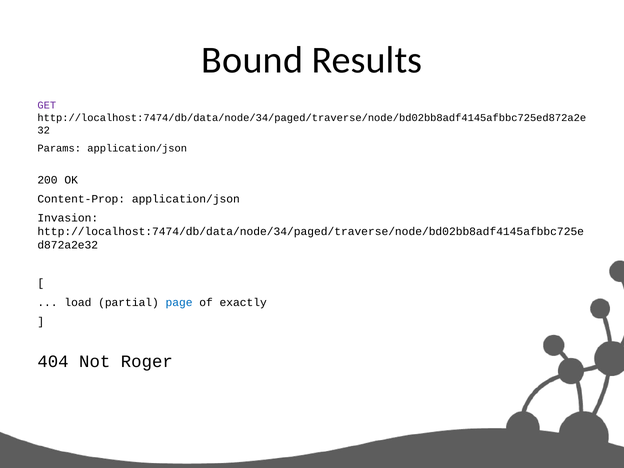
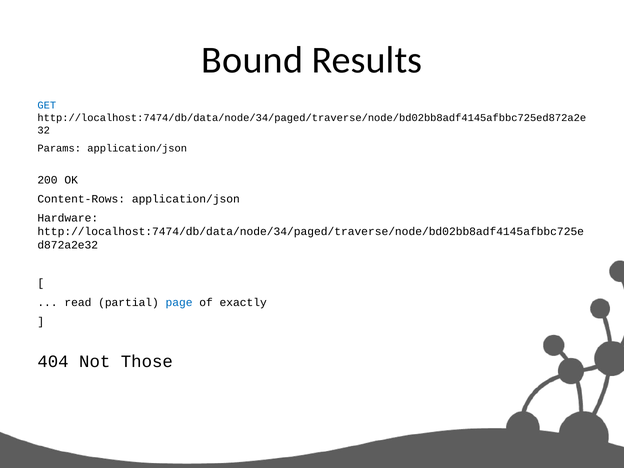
GET colour: purple -> blue
Content-Prop: Content-Prop -> Content-Rows
Invasion: Invasion -> Hardware
load: load -> read
Roger: Roger -> Those
